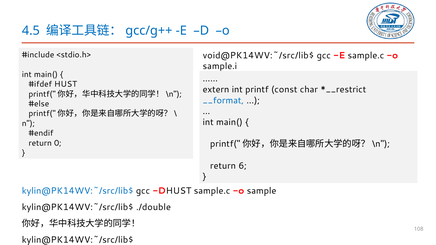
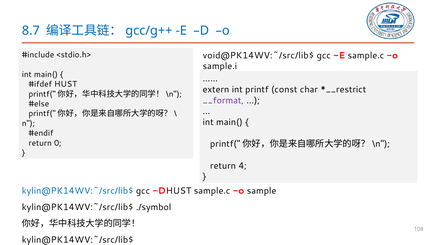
4.5: 4.5 -> 8.7
__format colour: blue -> purple
6: 6 -> 4
./double: ./double -> ./symbol
